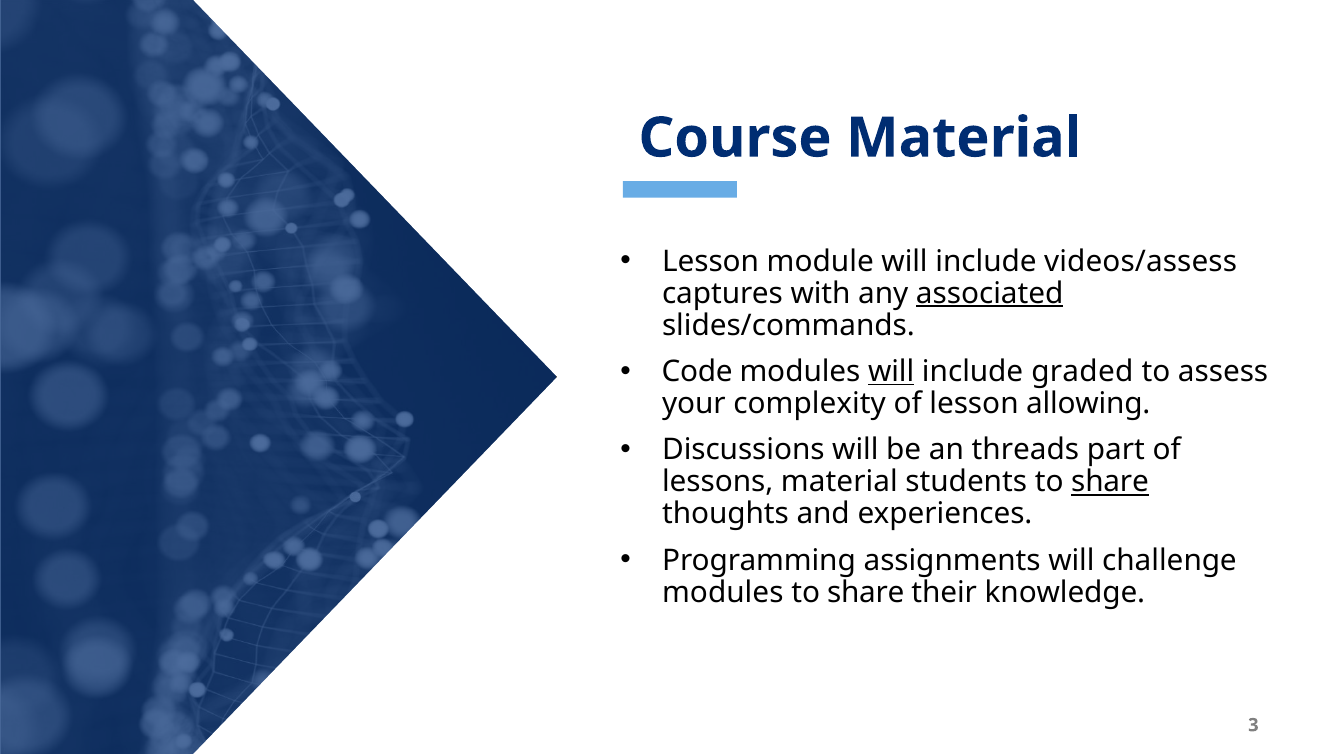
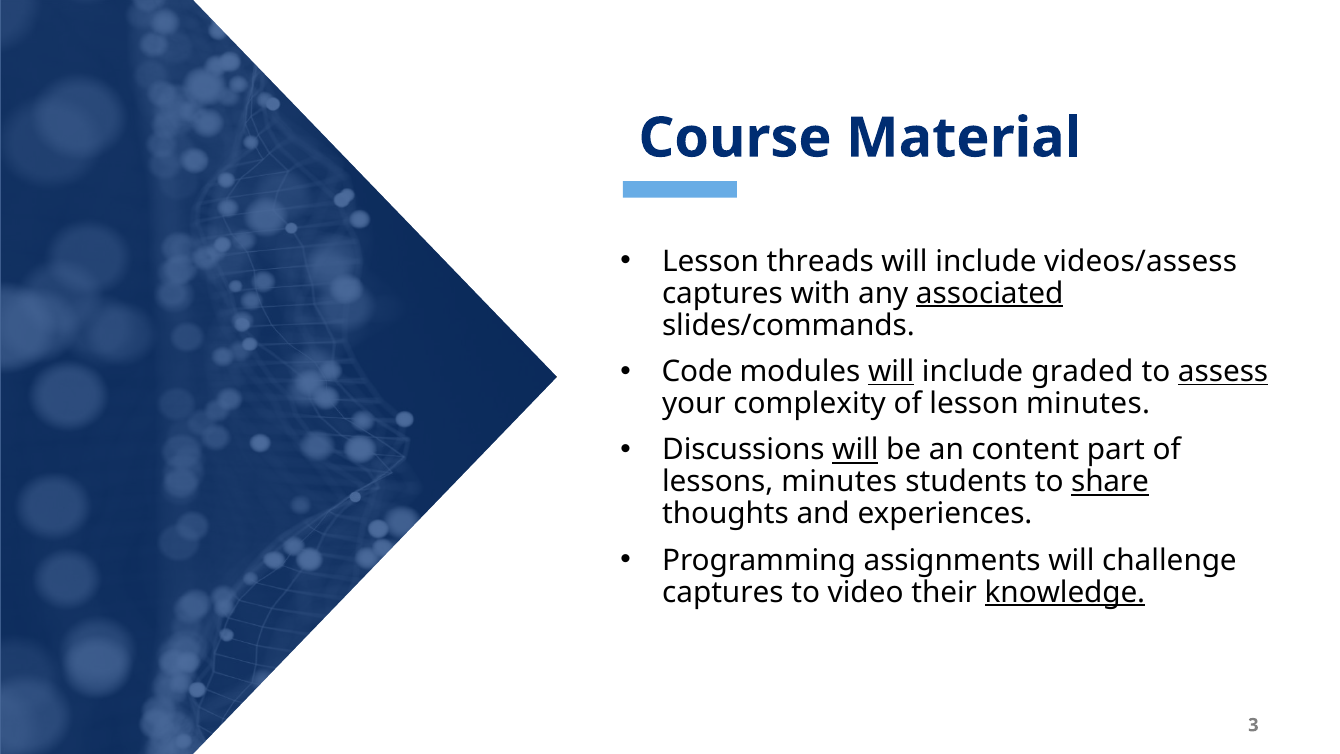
module: module -> threads
assess underline: none -> present
lesson allowing: allowing -> minutes
will at (855, 450) underline: none -> present
threads: threads -> content
lessons material: material -> minutes
modules at (723, 592): modules -> captures
share at (866, 592): share -> video
knowledge underline: none -> present
